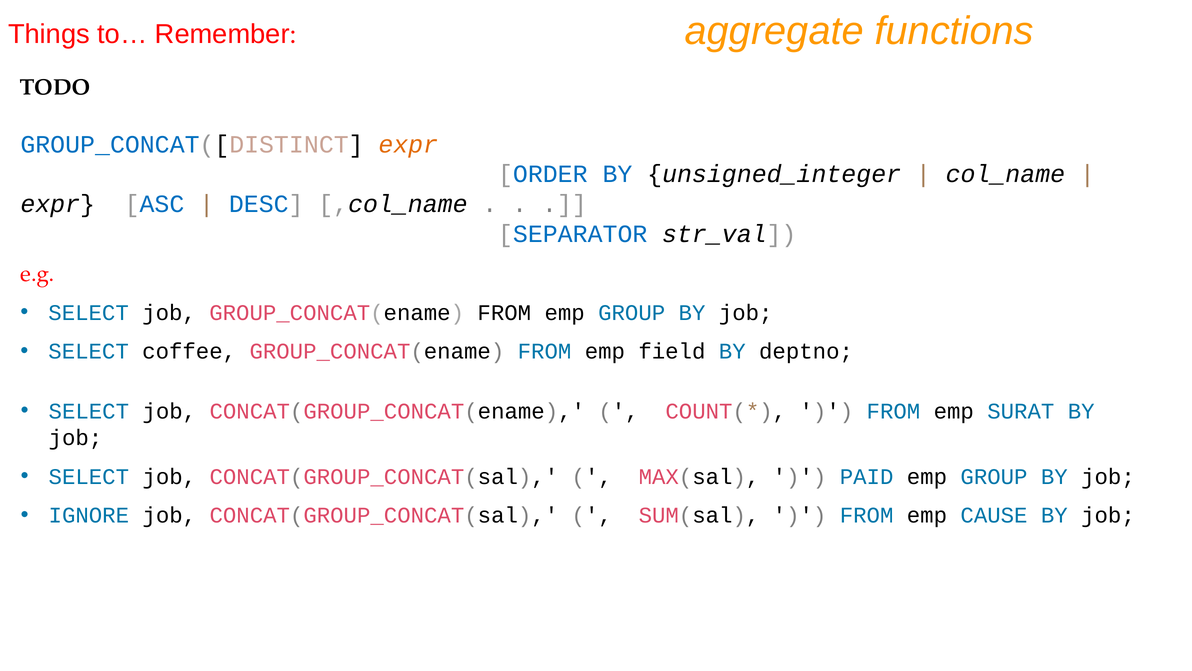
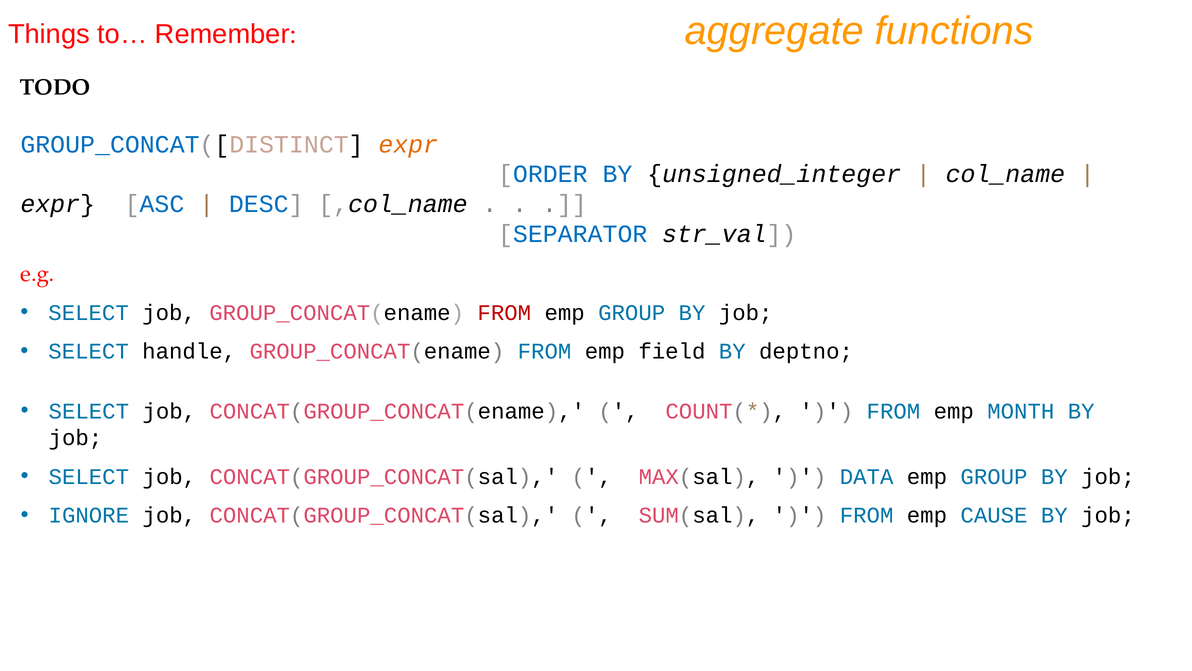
FROM at (504, 312) colour: black -> red
coffee: coffee -> handle
SURAT: SURAT -> MONTH
PAID: PAID -> DATA
